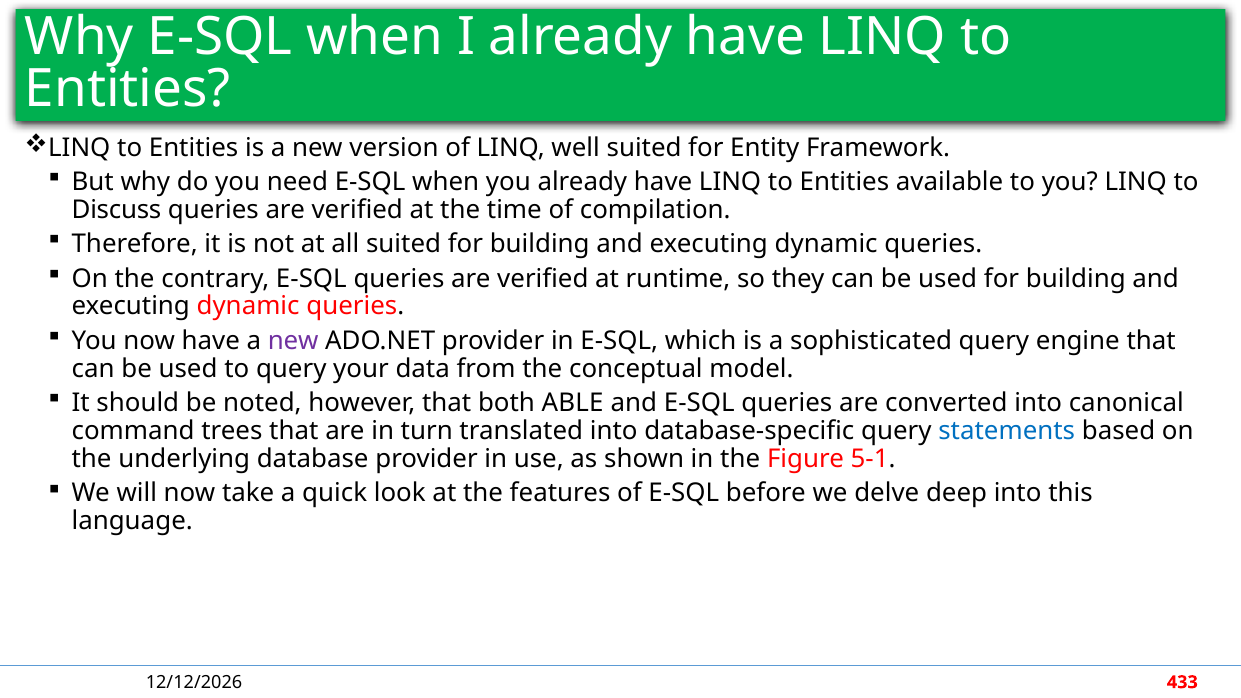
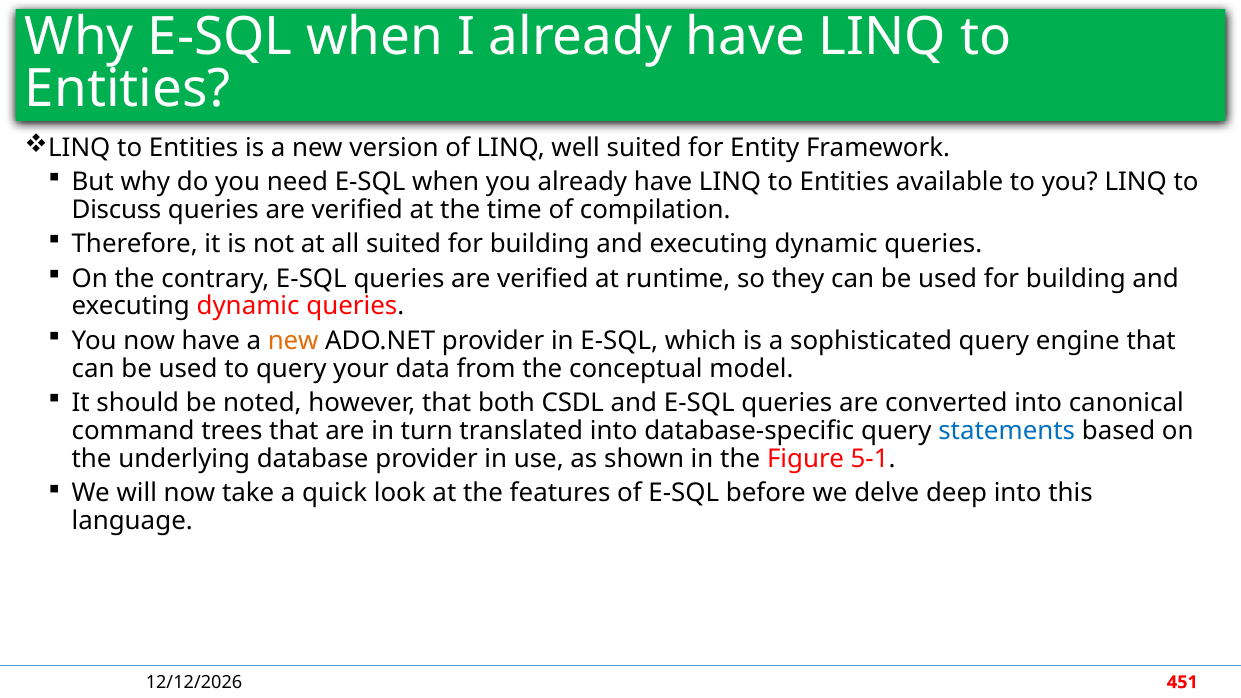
new at (293, 341) colour: purple -> orange
ABLE: ABLE -> CSDL
433: 433 -> 451
